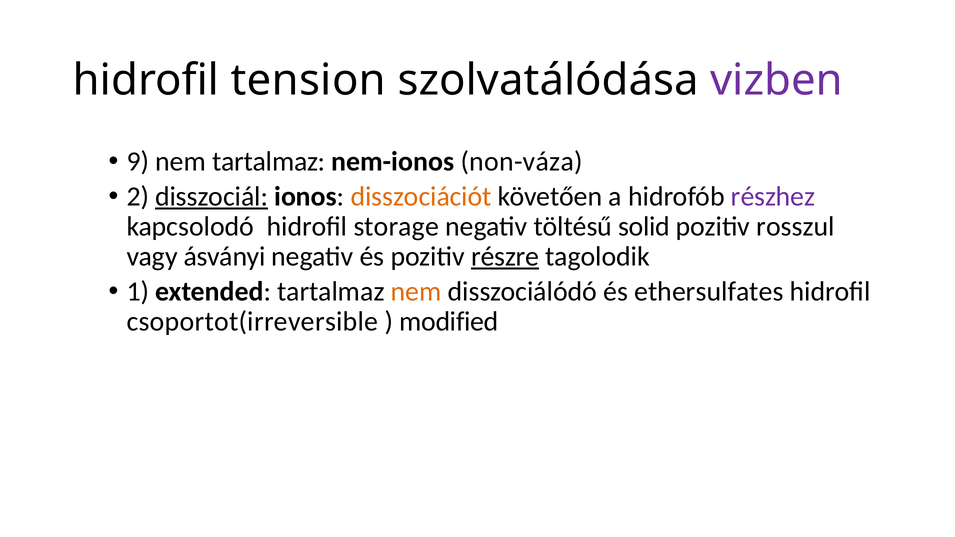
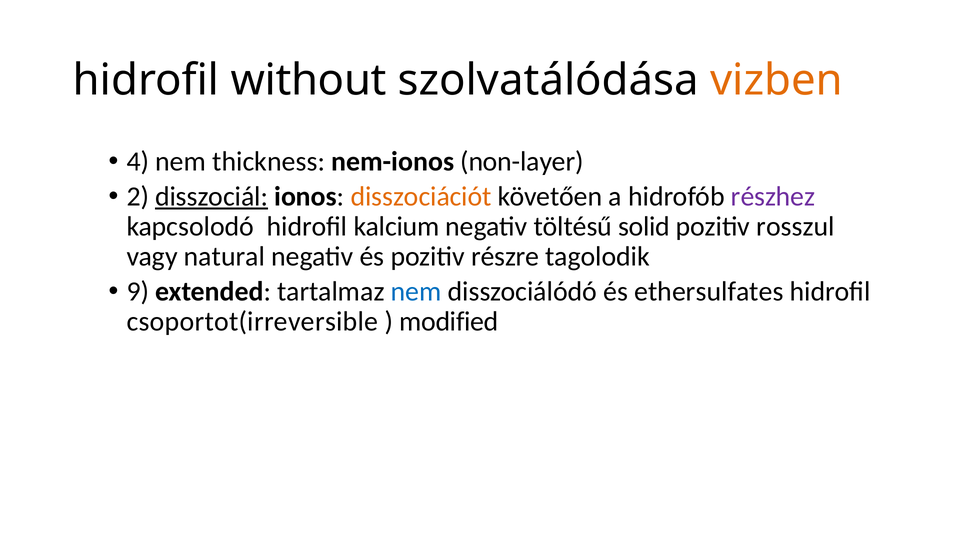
tension: tension -> without
vizben colour: purple -> orange
9: 9 -> 4
nem tartalmaz: tartalmaz -> thickness
non-váza: non-váza -> non-layer
storage: storage -> kalcium
ásványi: ásványi -> natural
részre underline: present -> none
1: 1 -> 9
nem at (416, 292) colour: orange -> blue
